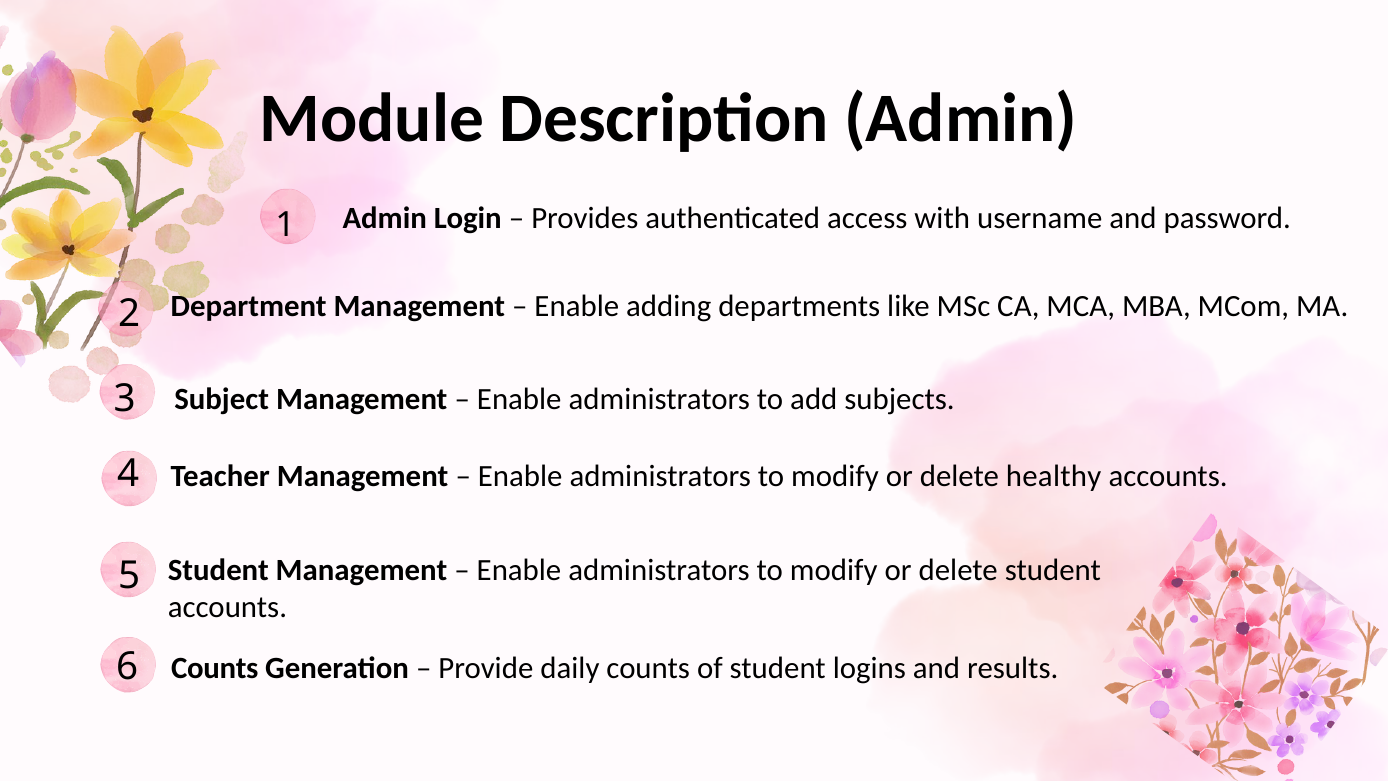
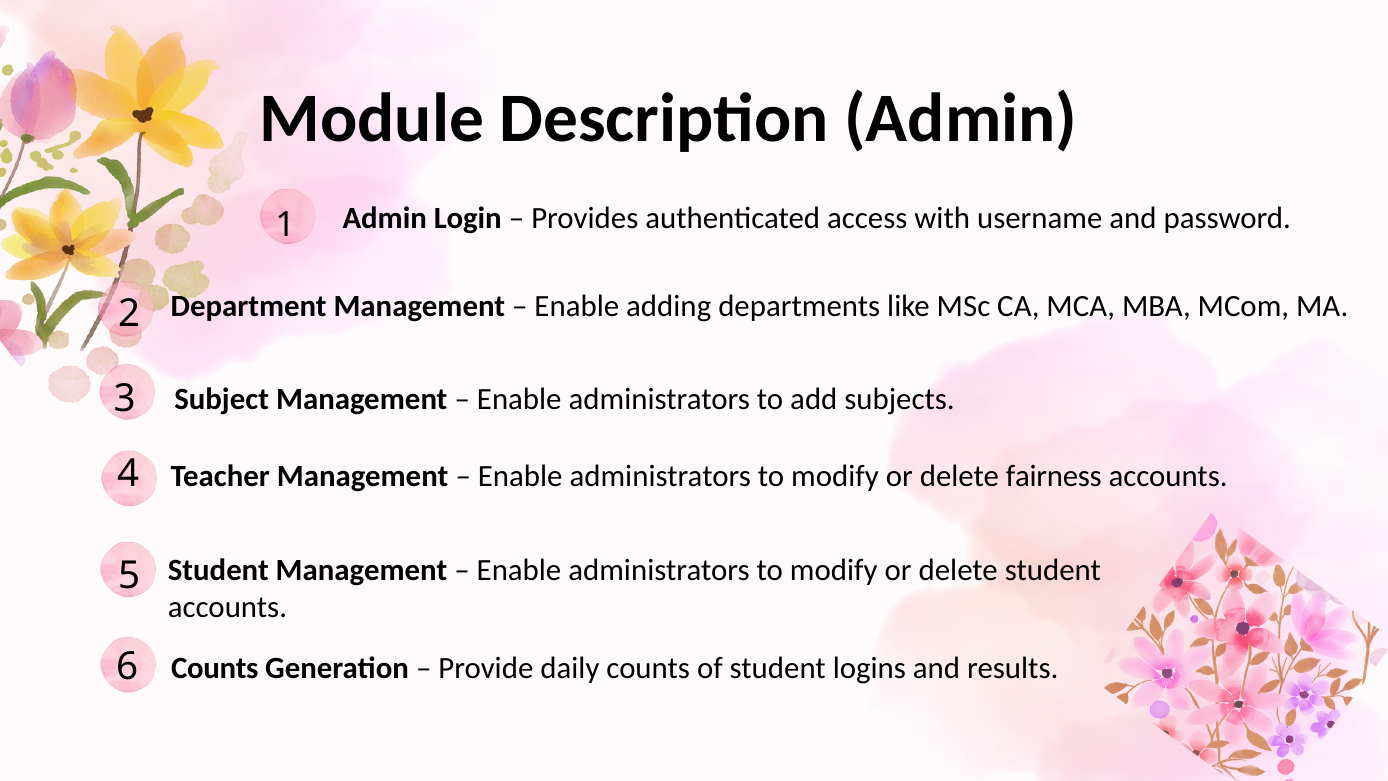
healthy: healthy -> fairness
